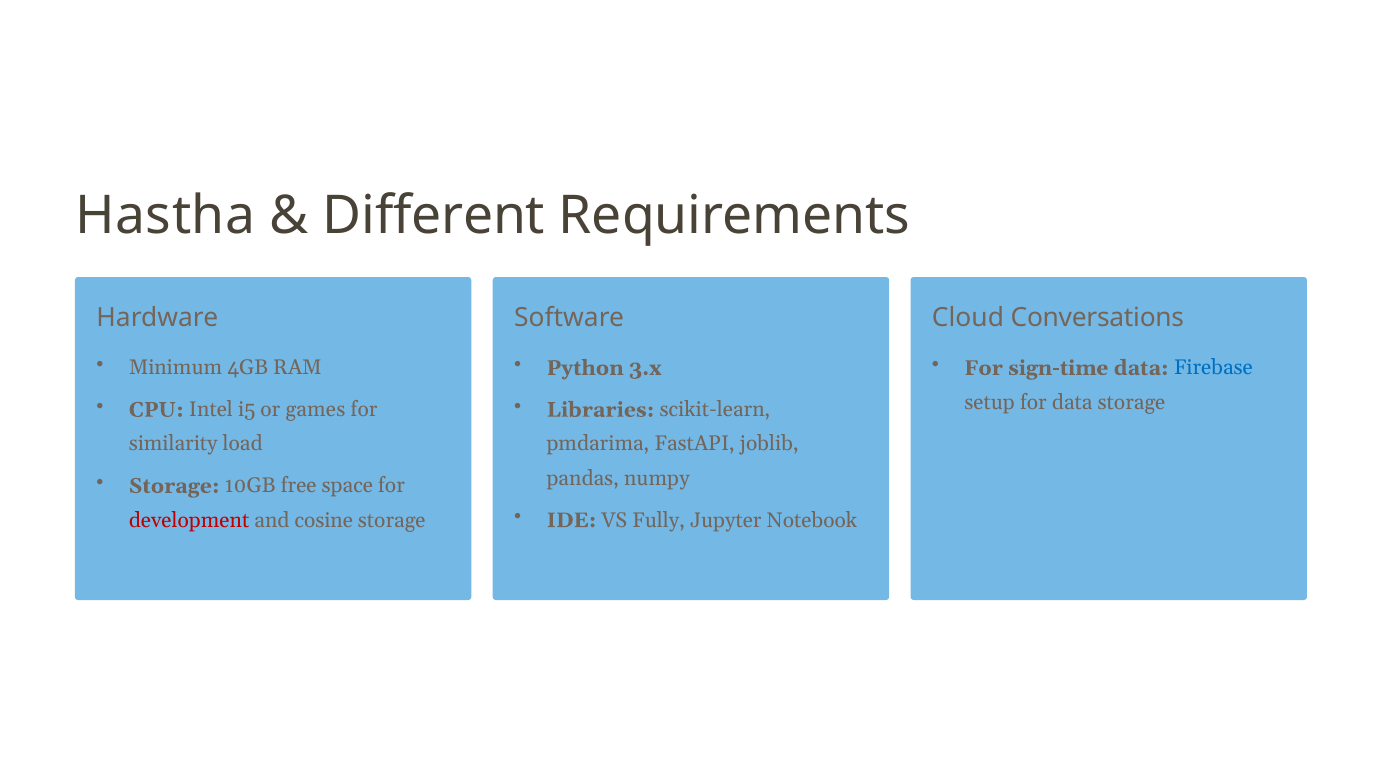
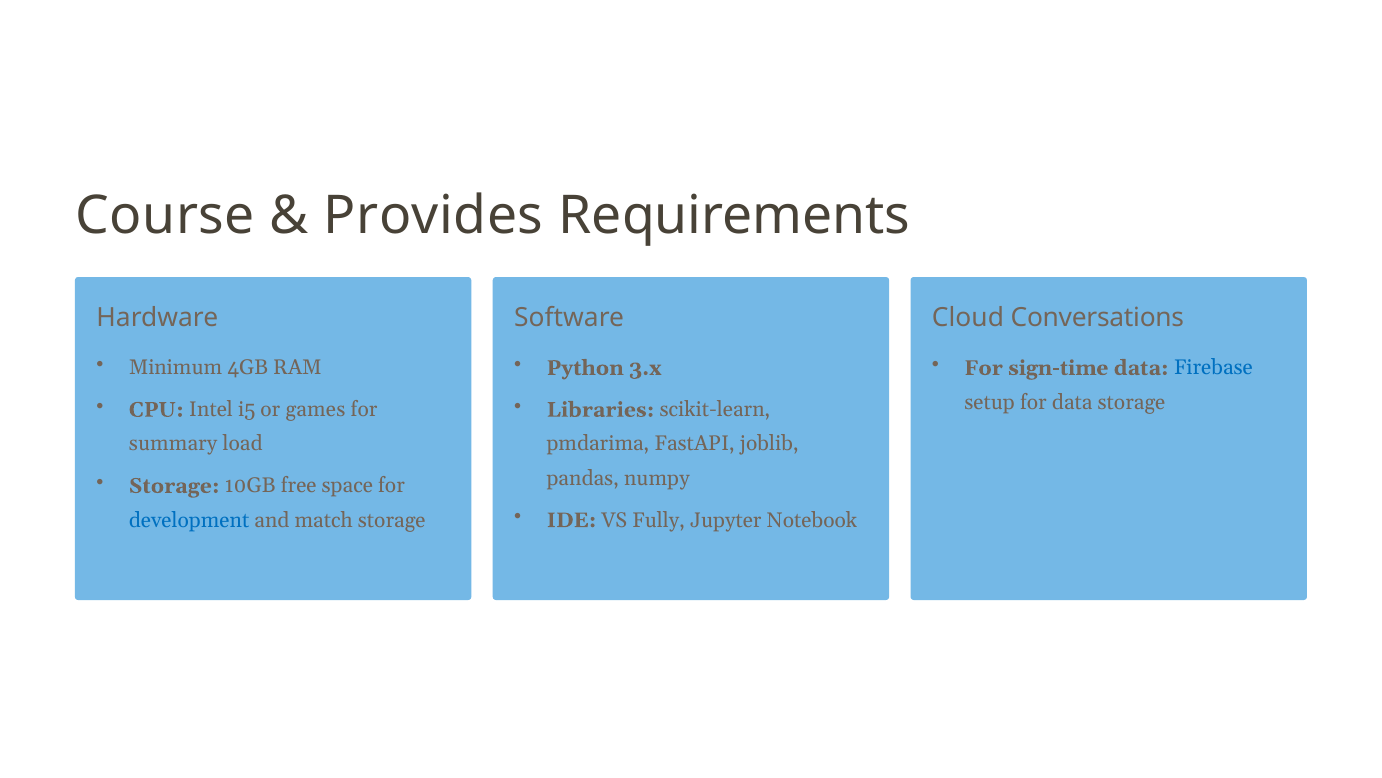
Hastha: Hastha -> Course
Different: Different -> Provides
similarity: similarity -> summary
development colour: red -> blue
cosine: cosine -> match
